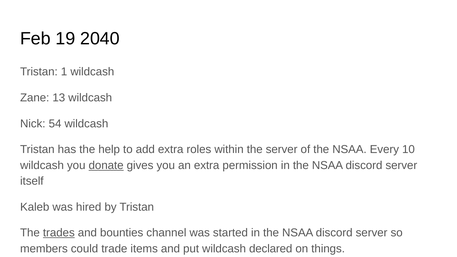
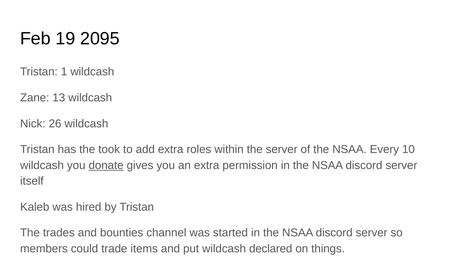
2040: 2040 -> 2095
54: 54 -> 26
help: help -> took
trades underline: present -> none
